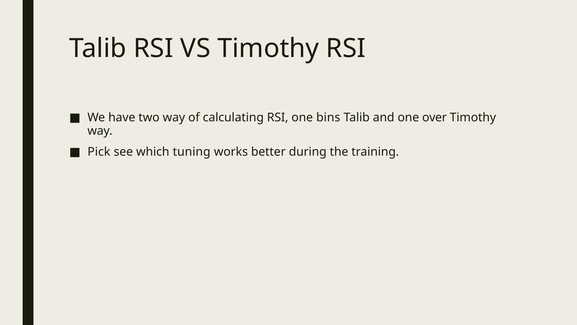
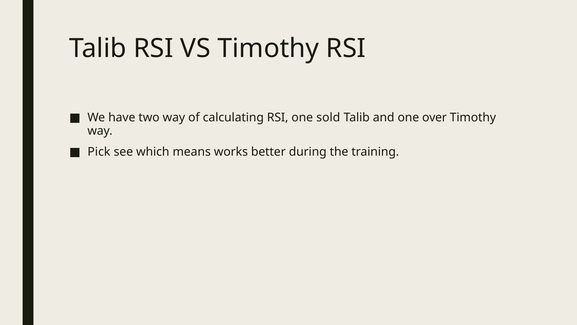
bins: bins -> sold
tuning: tuning -> means
